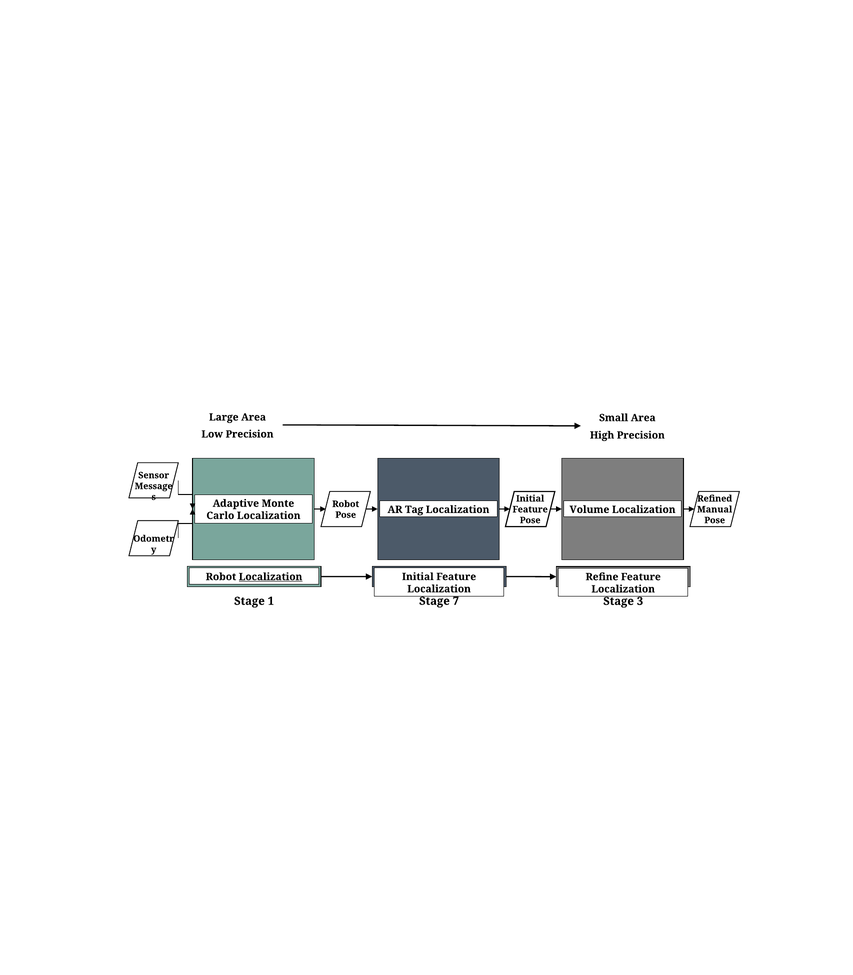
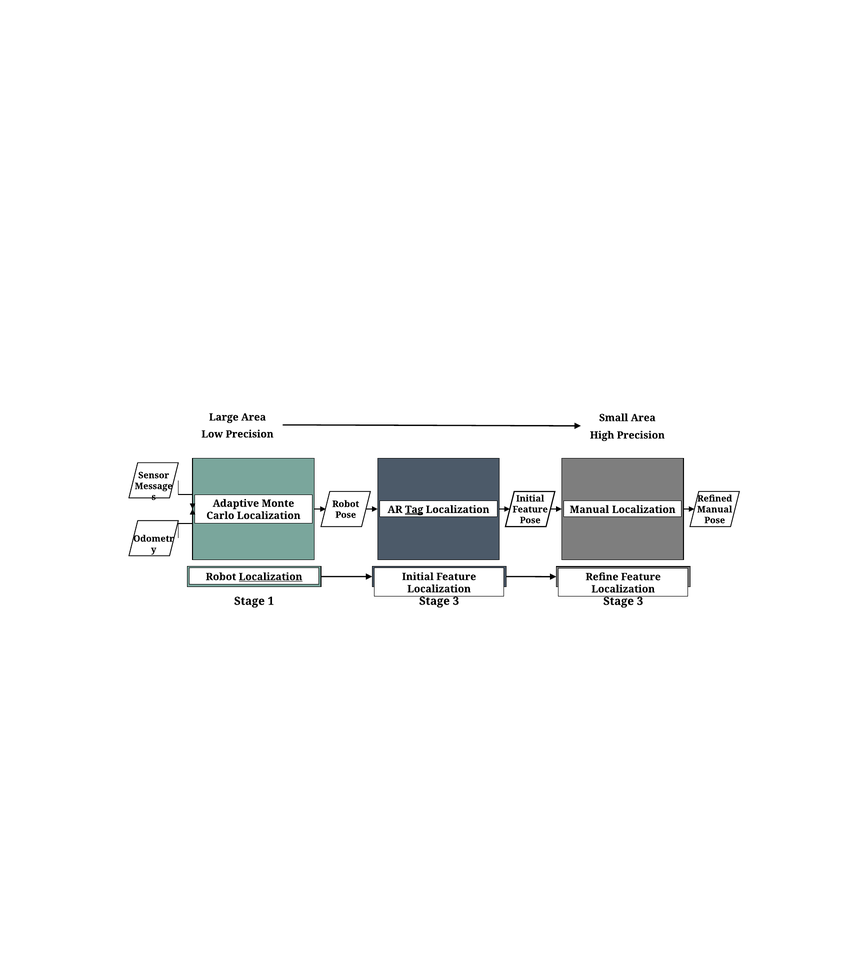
Tag underline: none -> present
Volume at (589, 510): Volume -> Manual
7 at (456, 601): 7 -> 3
